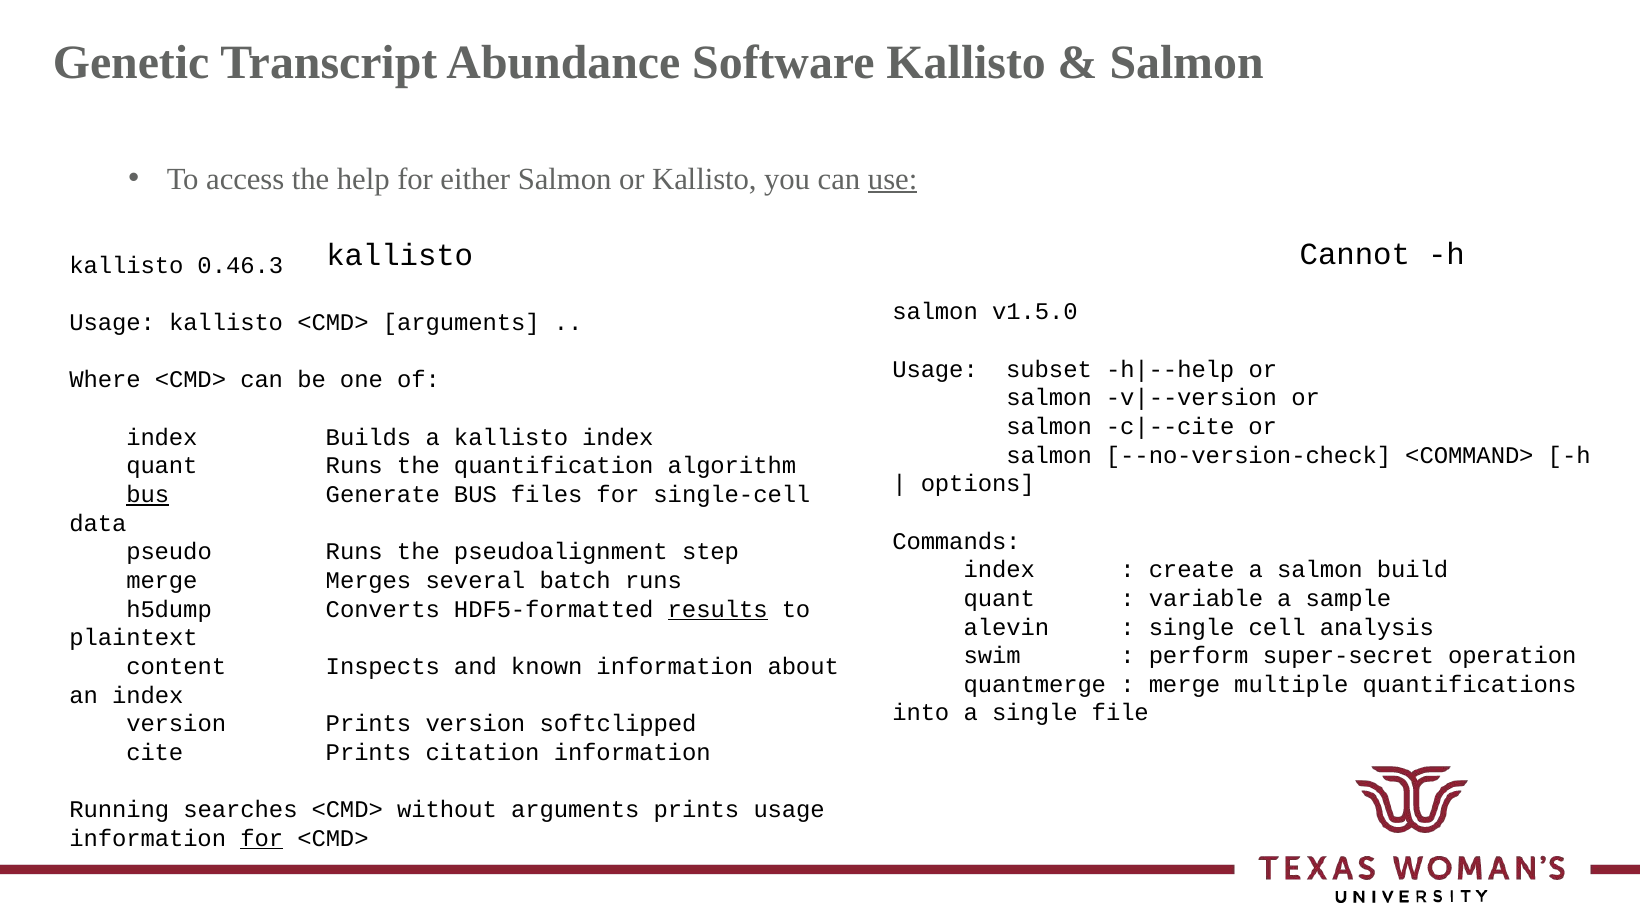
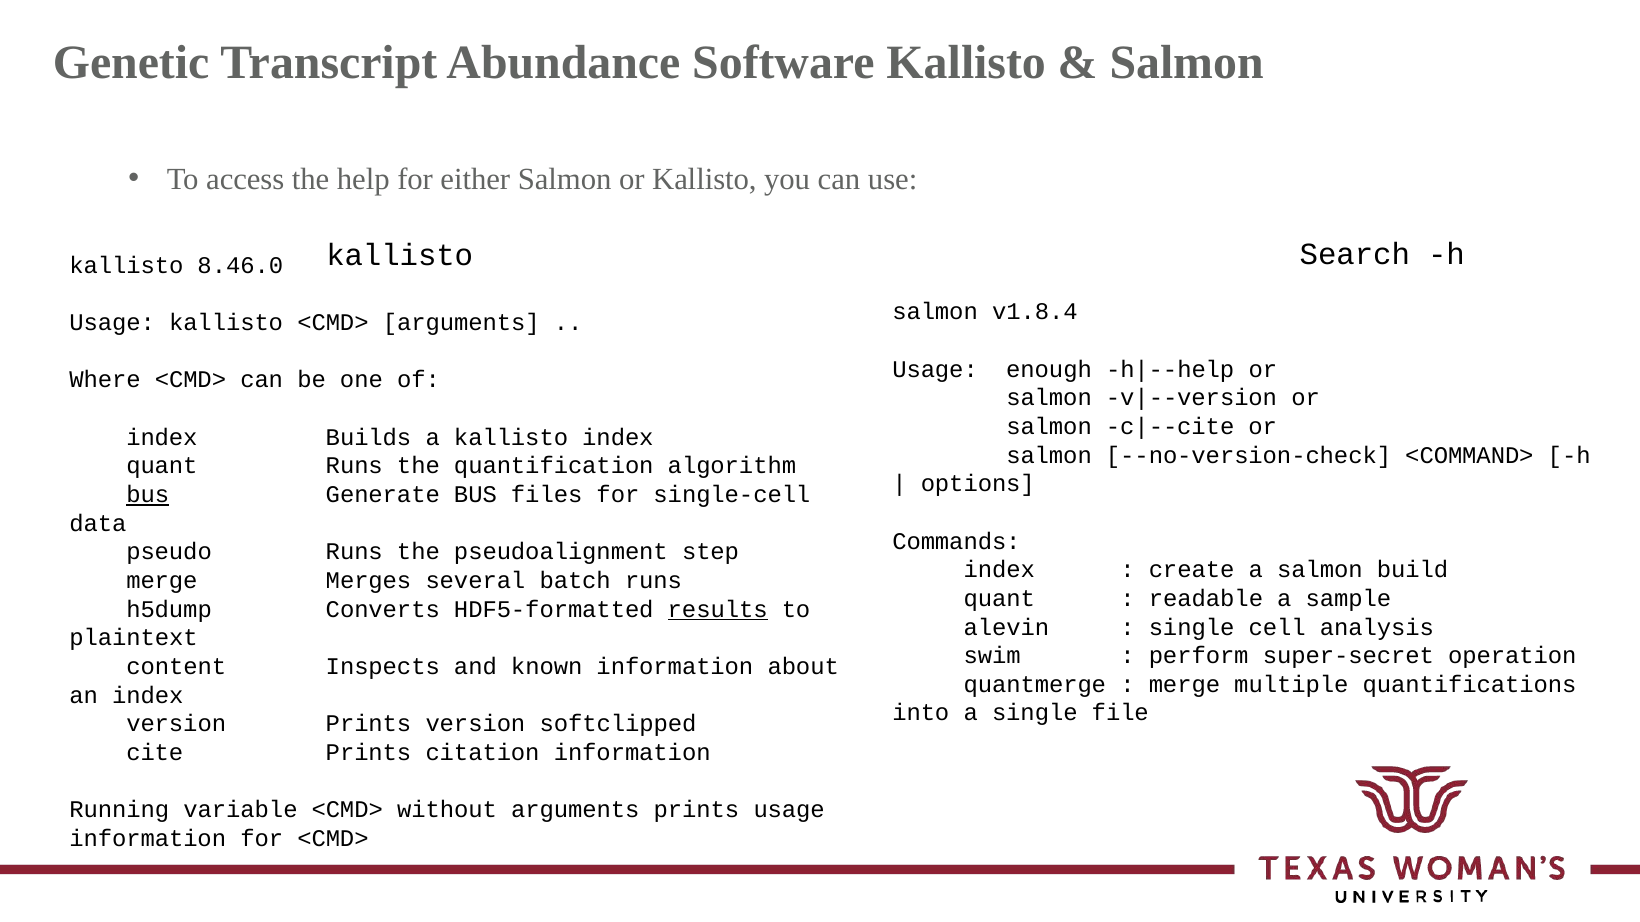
use underline: present -> none
Cannot: Cannot -> Search
0.46.3: 0.46.3 -> 8.46.0
v1.5.0: v1.5.0 -> v1.8.4
subset: subset -> enough
variable: variable -> readable
searches: searches -> variable
for at (262, 839) underline: present -> none
